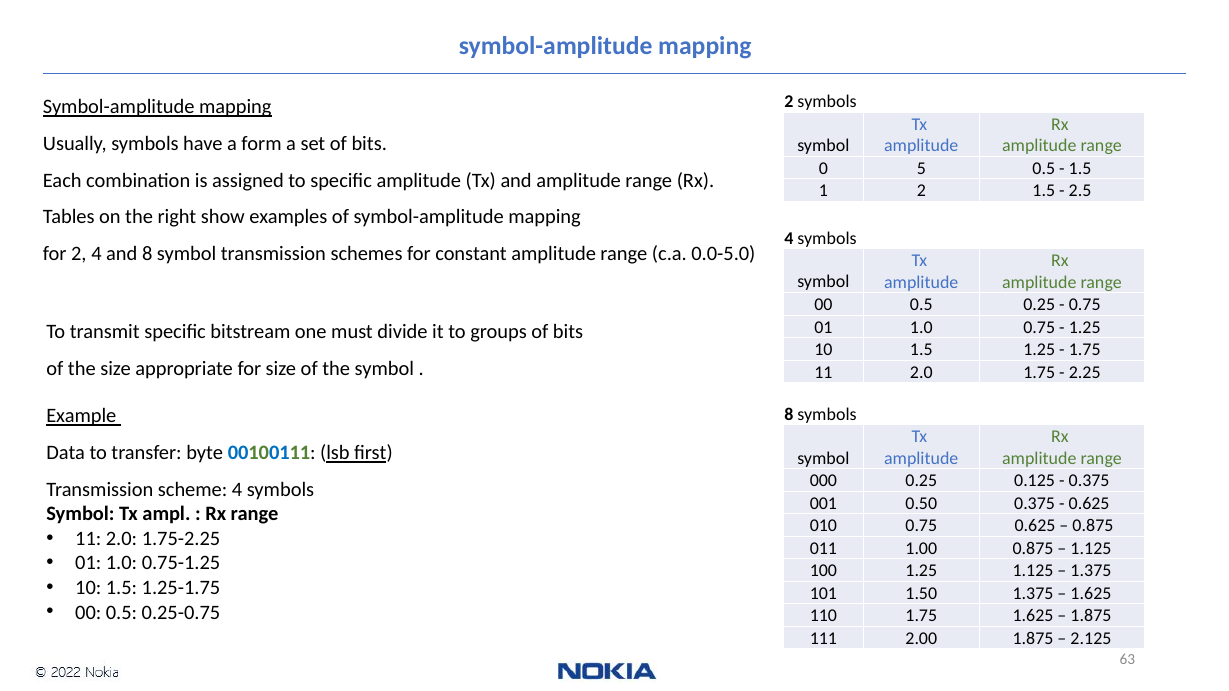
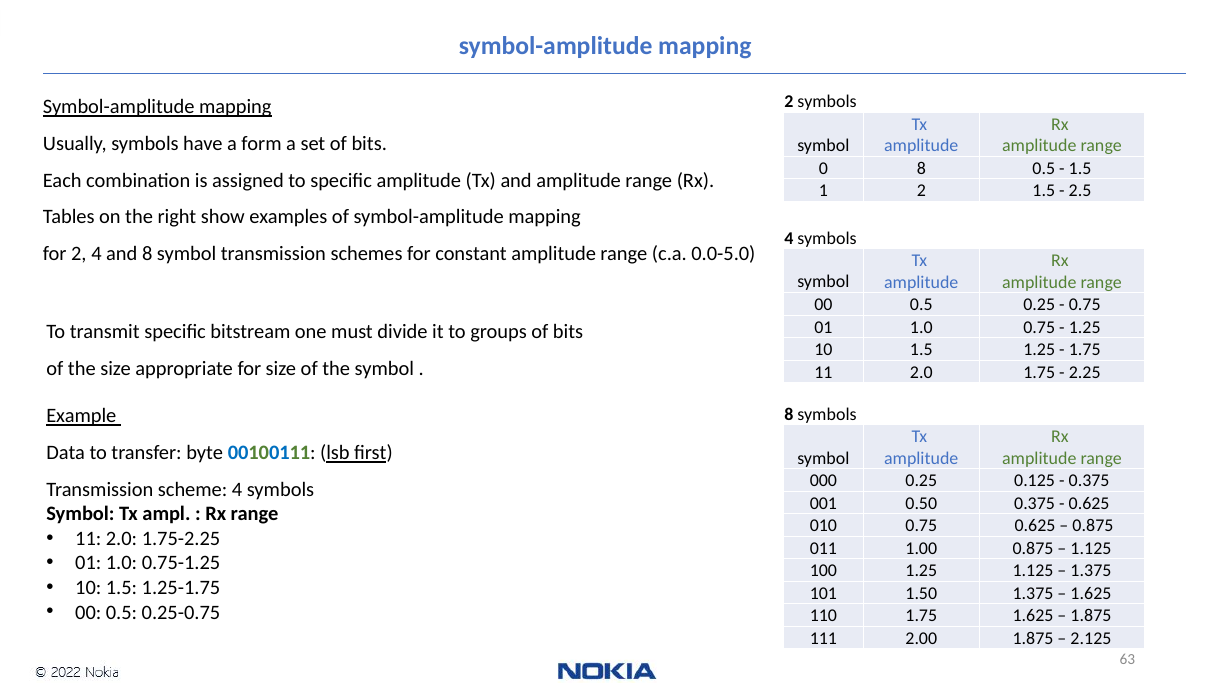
0 5: 5 -> 8
